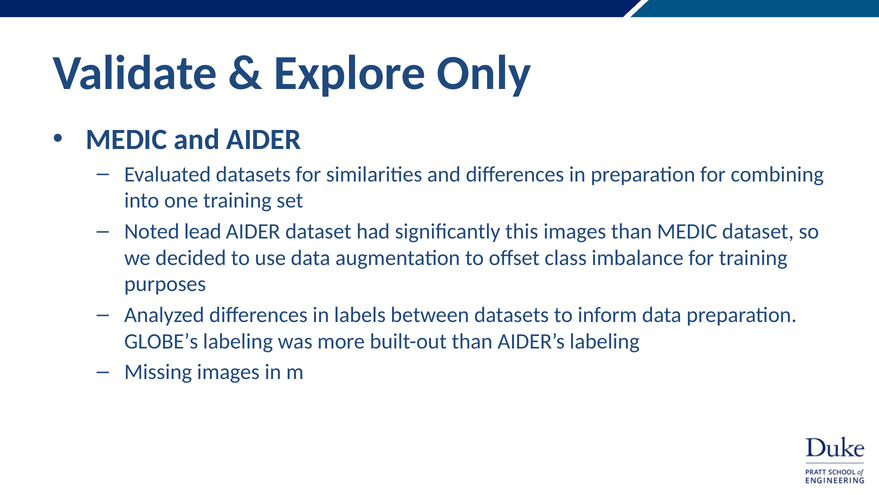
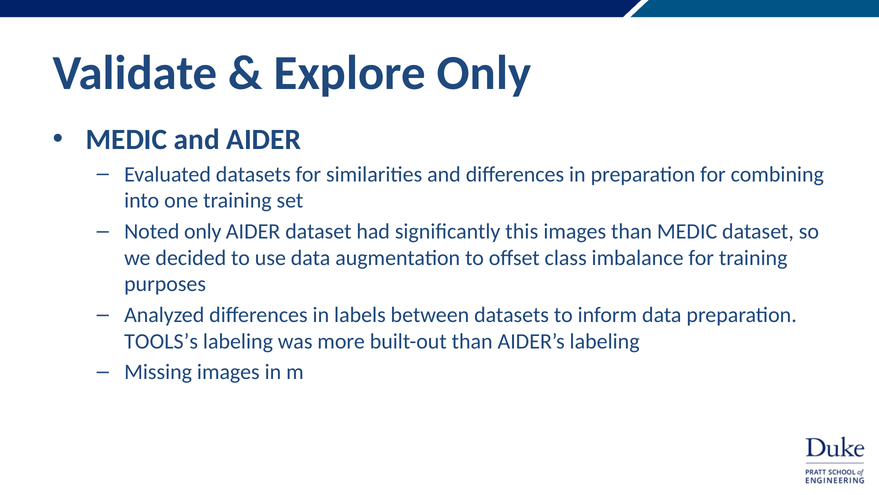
Noted lead: lead -> only
GLOBE’s: GLOBE’s -> TOOLS’s
